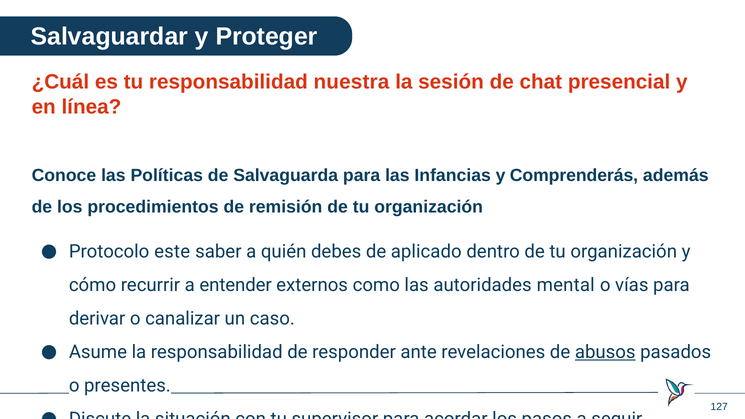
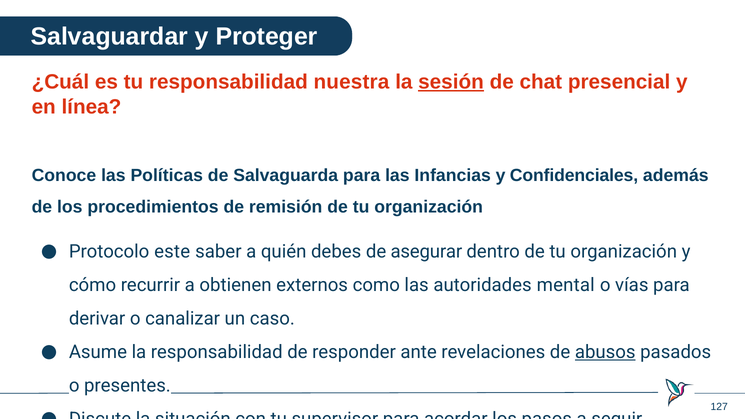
sesión underline: none -> present
Comprenderás: Comprenderás -> Confidenciales
aplicado: aplicado -> asegurar
entender: entender -> obtienen
